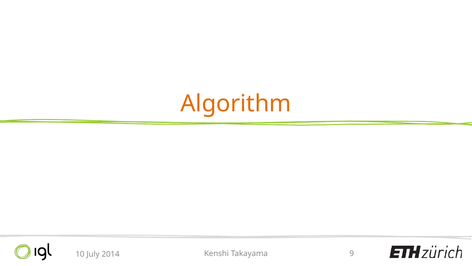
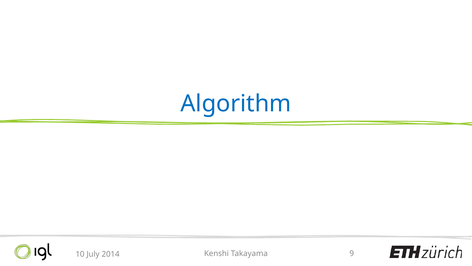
Algorithm colour: orange -> blue
